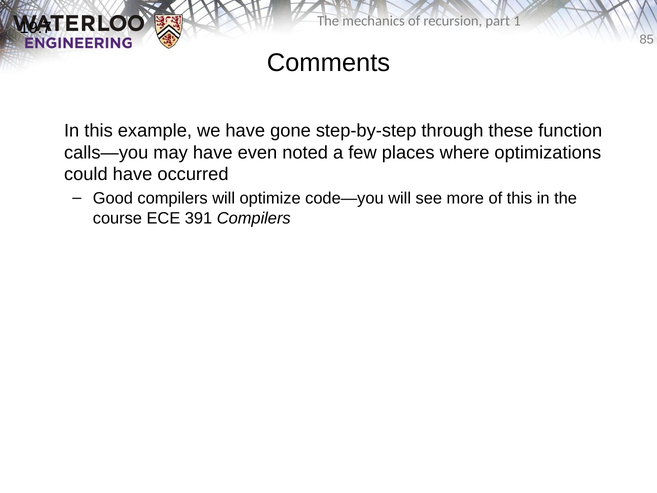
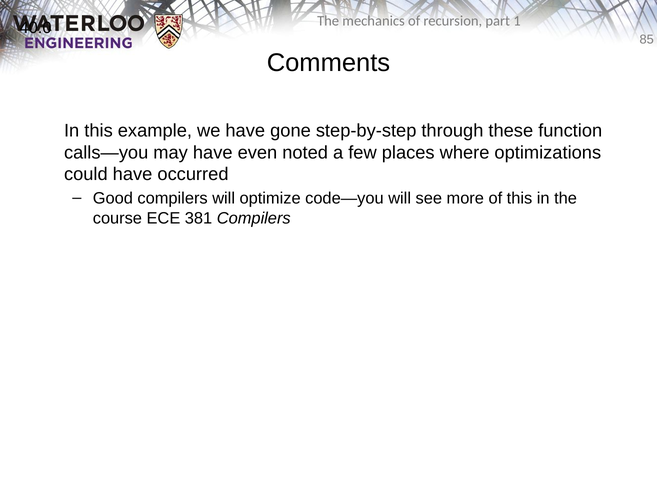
19.7: 19.7 -> 40.0
391: 391 -> 381
